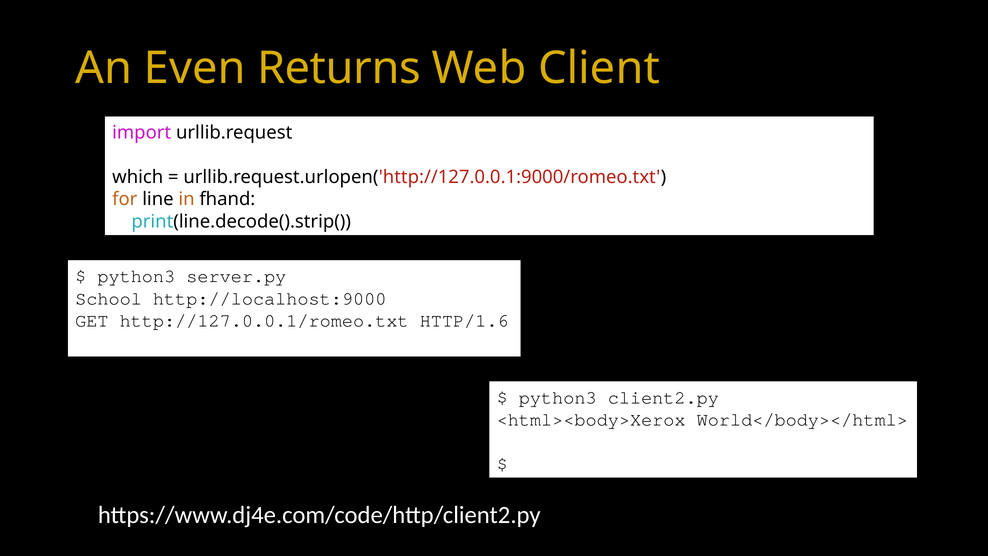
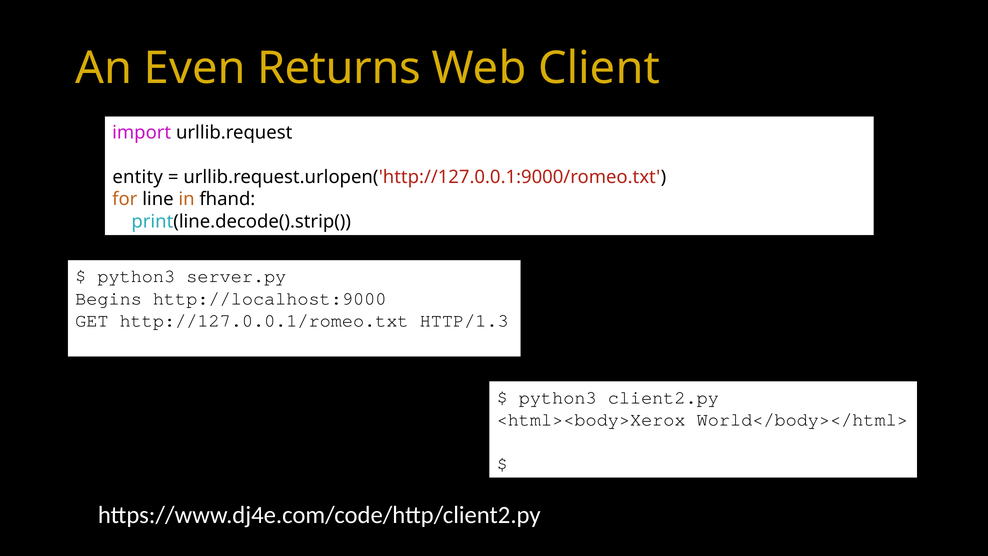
which: which -> entity
School: School -> Begins
HTTP/1.6: HTTP/1.6 -> HTTP/1.3
